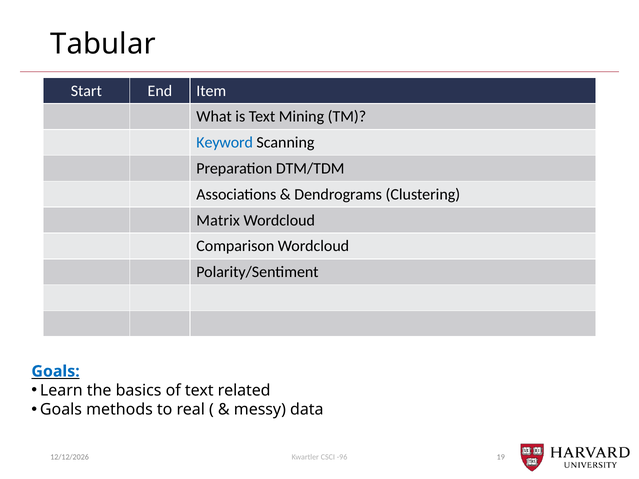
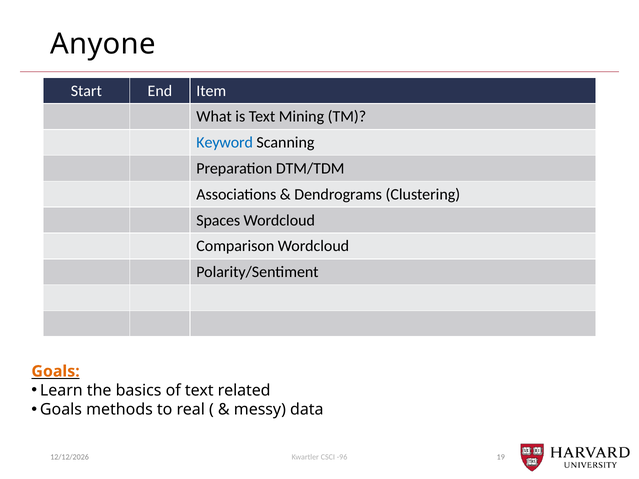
Tabular: Tabular -> Anyone
Matrix: Matrix -> Spaces
Goals at (56, 372) colour: blue -> orange
